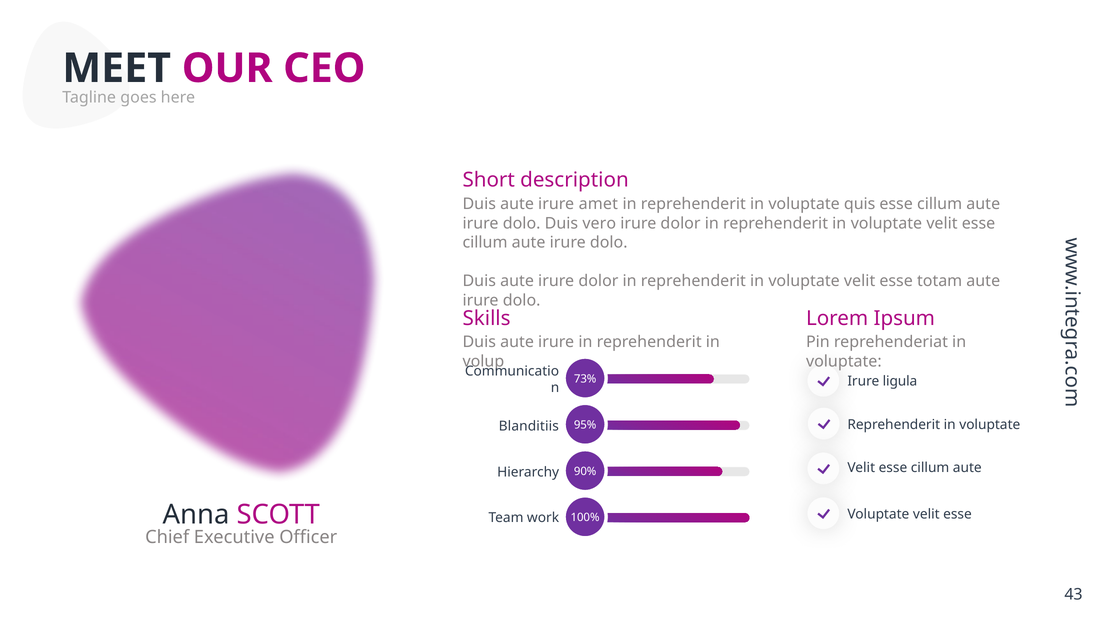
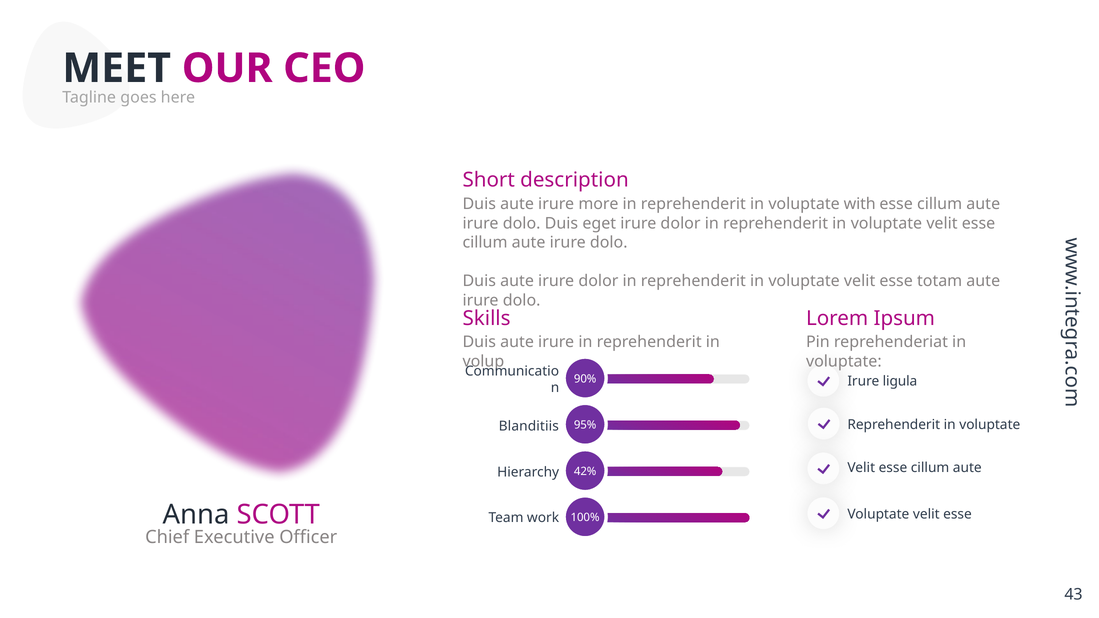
amet: amet -> more
quis: quis -> with
vero: vero -> eget
73%: 73% -> 90%
90%: 90% -> 42%
